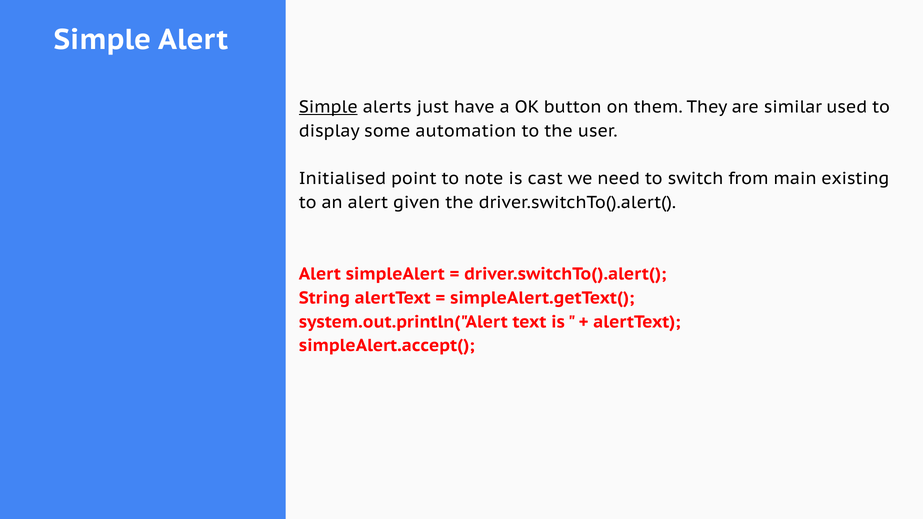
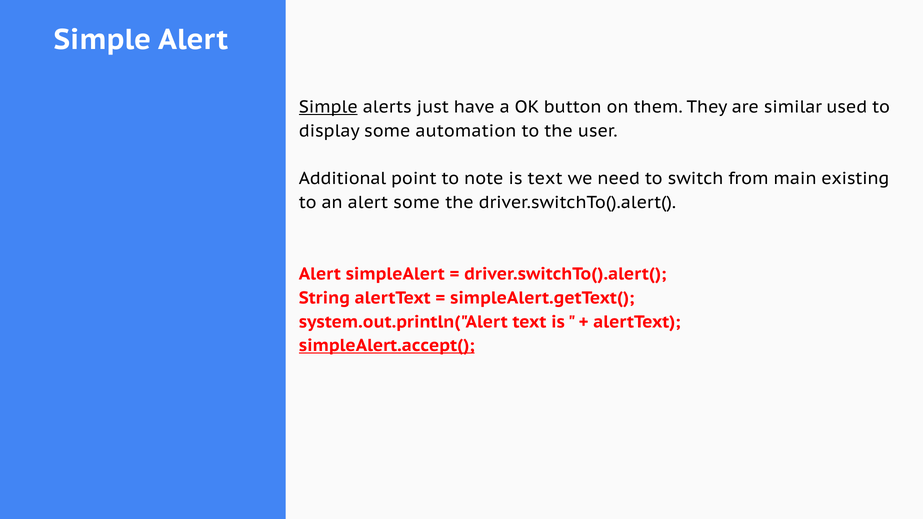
Initialised: Initialised -> Additional
is cast: cast -> text
alert given: given -> some
simpleAlert.accept( underline: none -> present
